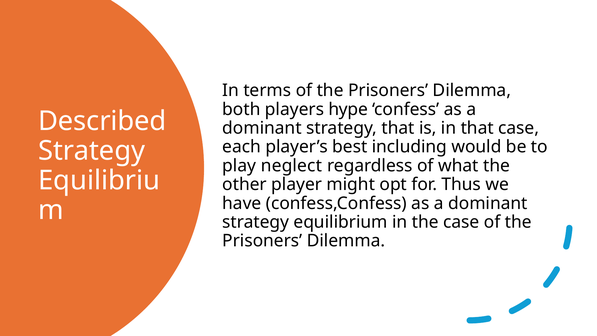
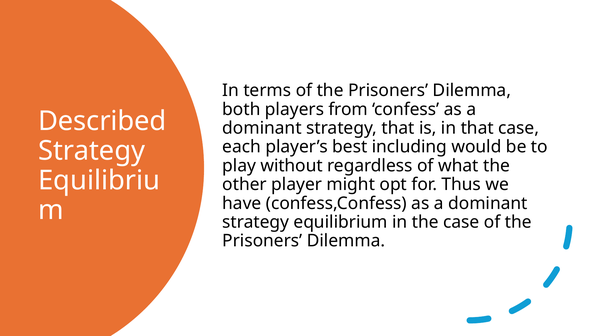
hype: hype -> from
neglect: neglect -> without
